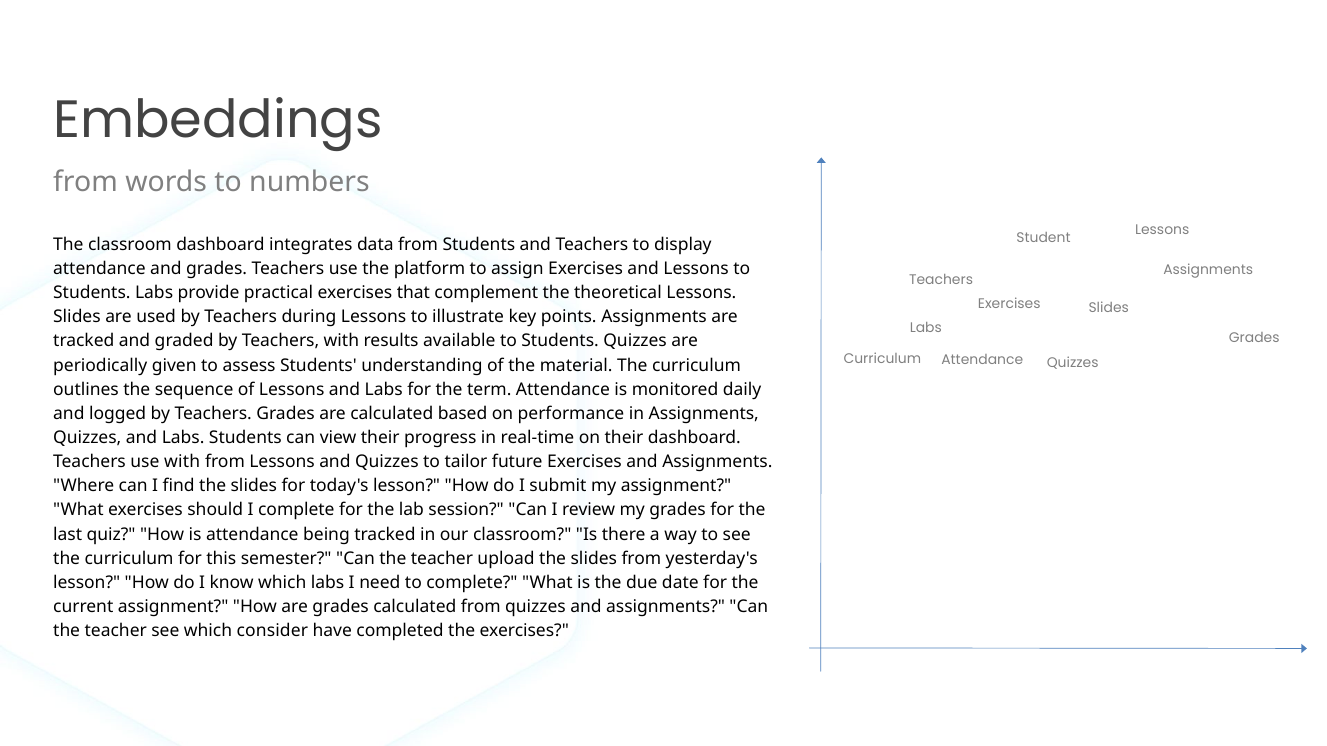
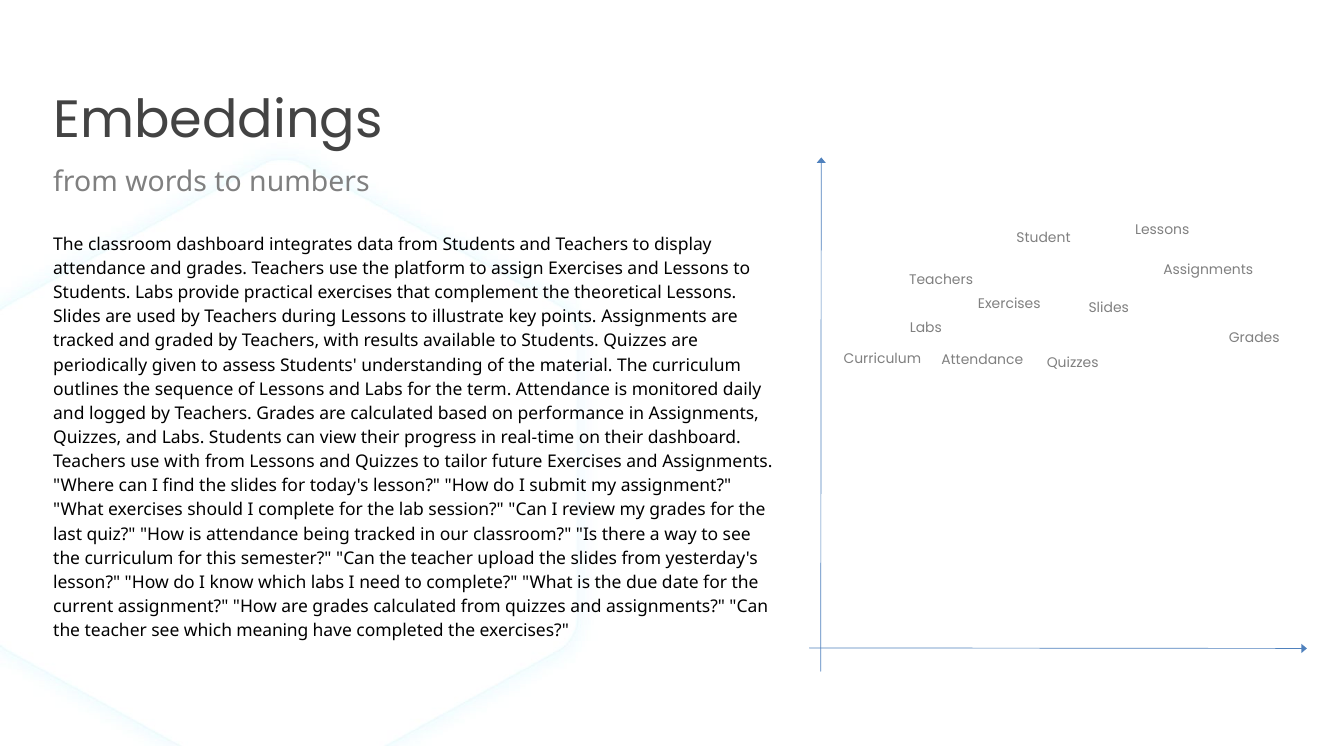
consider: consider -> meaning
